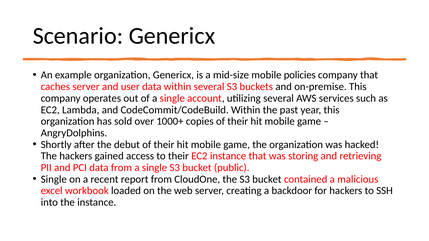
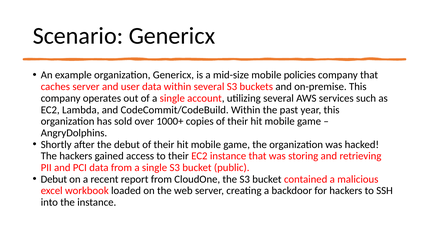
Single at (54, 179): Single -> Debut
